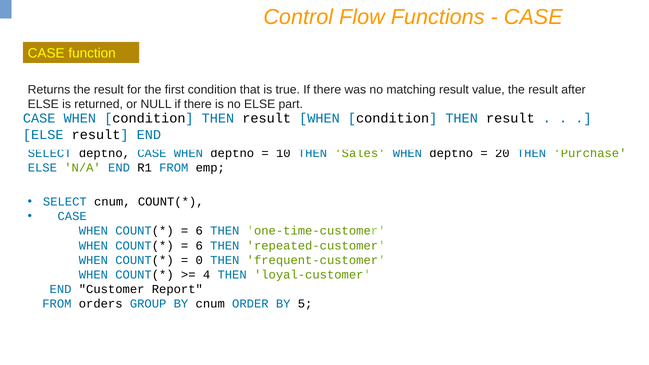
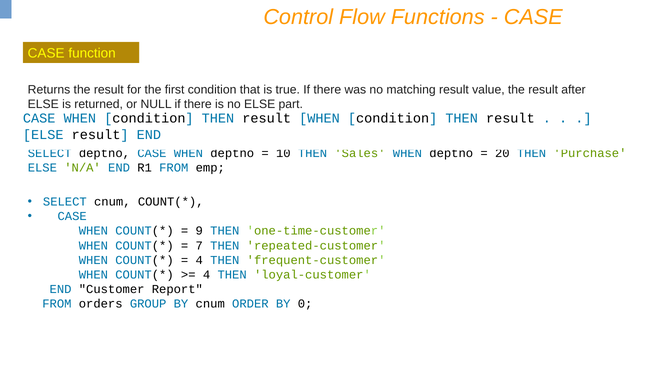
6 at (199, 231): 6 -> 9
6 at (199, 246): 6 -> 7
0 at (199, 260): 0 -> 4
5: 5 -> 0
